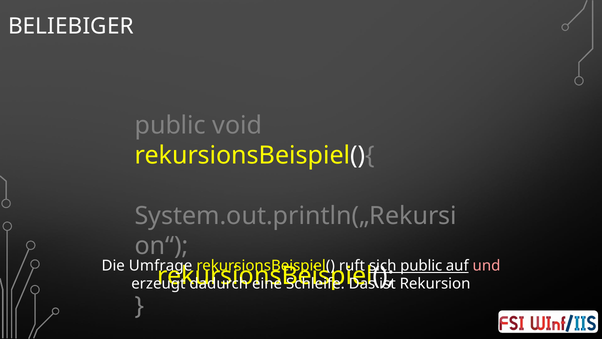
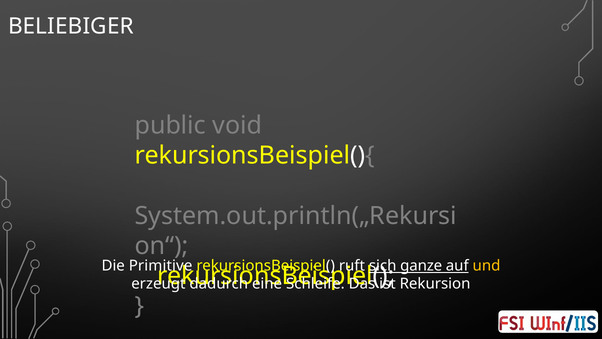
Umfrage: Umfrage -> Primitive
public at (421, 265): public -> ganze
und colour: pink -> yellow
